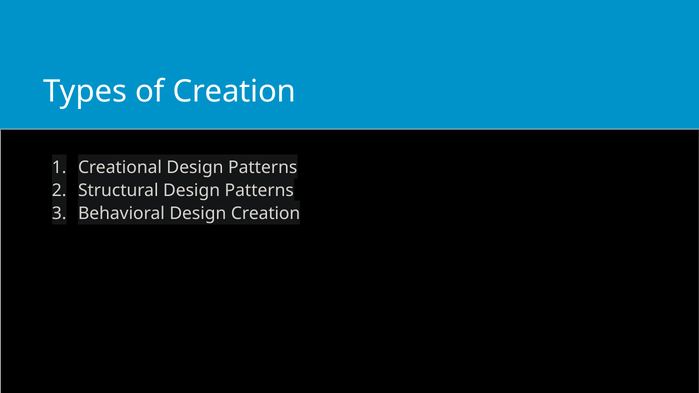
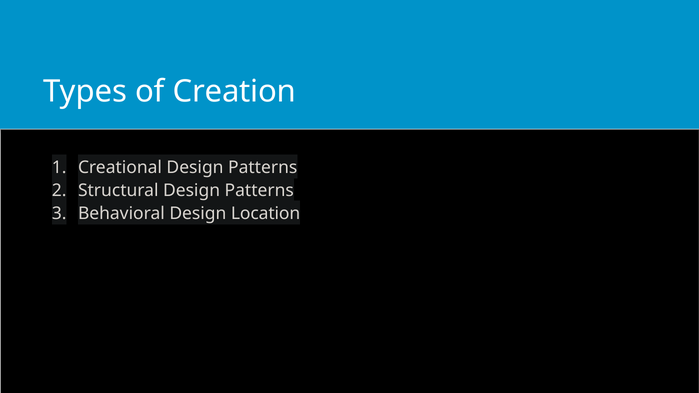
Design Creation: Creation -> Location
